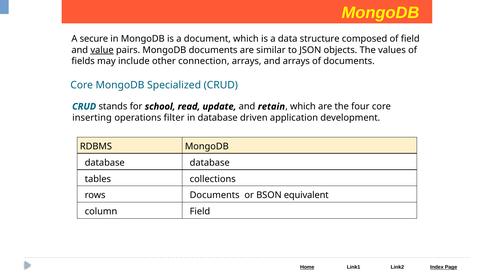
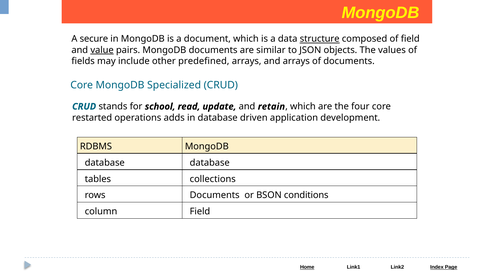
structure underline: none -> present
connection: connection -> predefined
inserting: inserting -> restarted
filter: filter -> adds
equivalent: equivalent -> conditions
